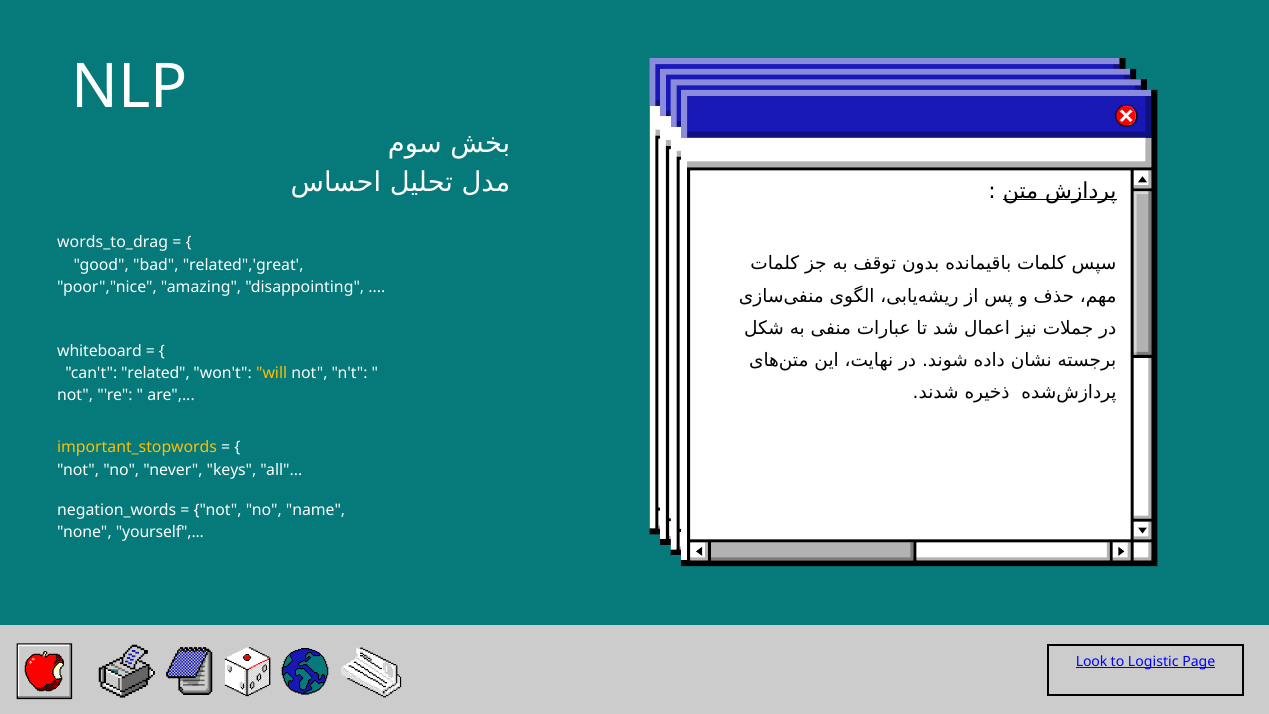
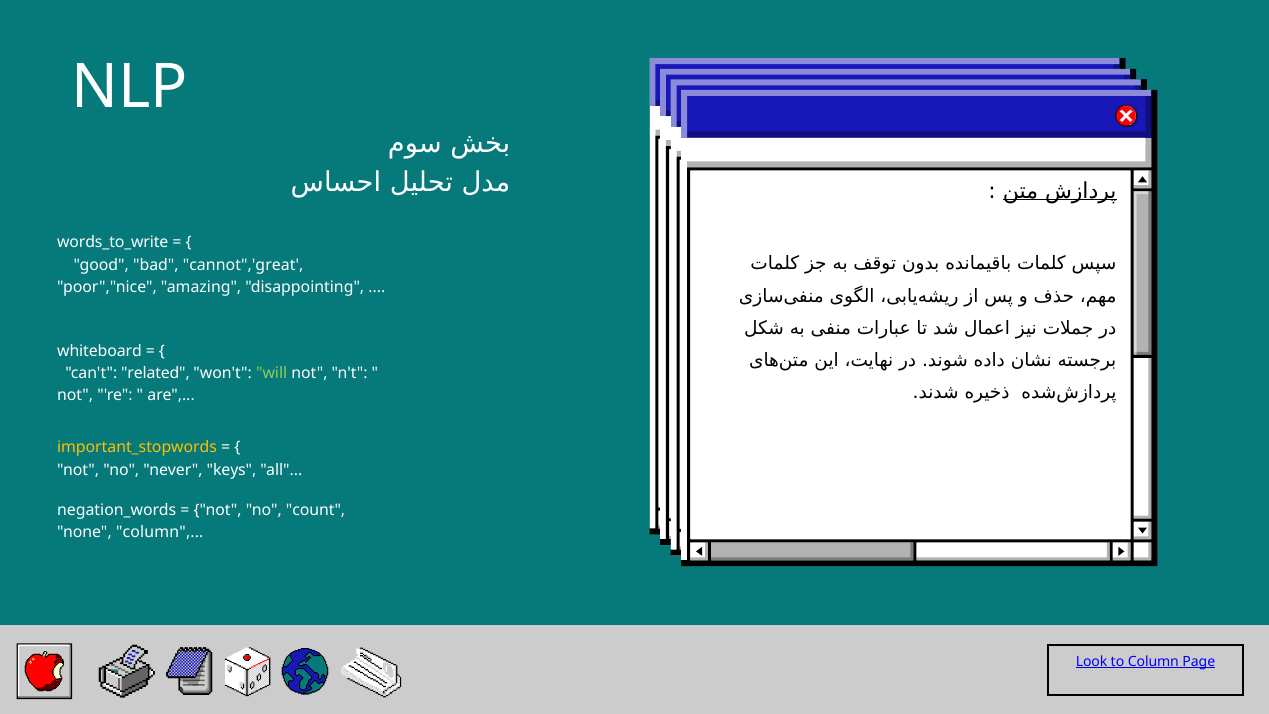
words_to_drag: words_to_drag -> words_to_write
related",'great: related",'great -> cannot",'great
will colour: yellow -> light green
name: name -> count
none yourself: yourself -> column
to Logistic: Logistic -> Column
